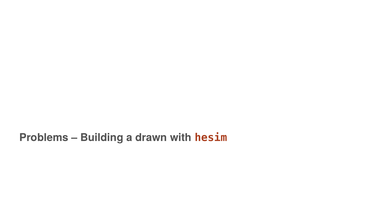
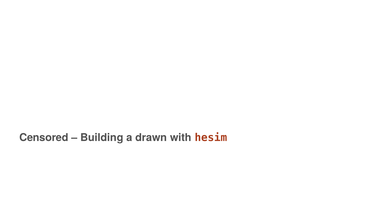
Problems: Problems -> Censored
